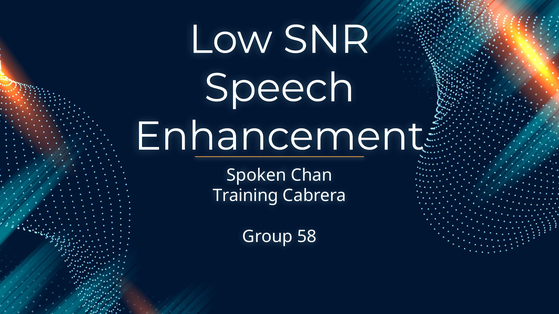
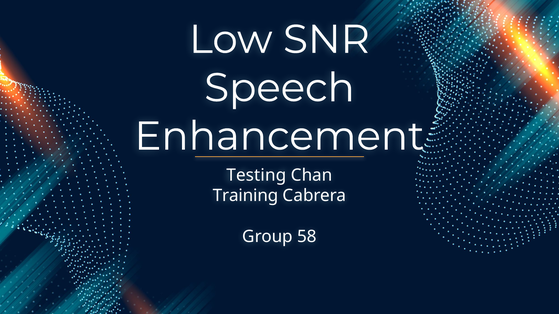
Spoken: Spoken -> Testing
